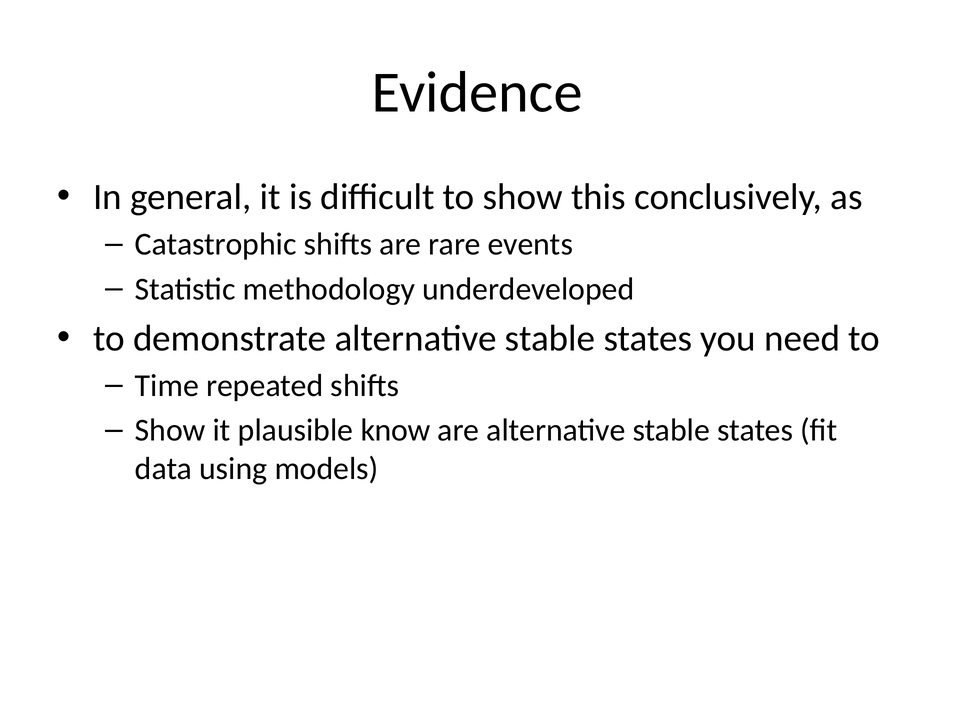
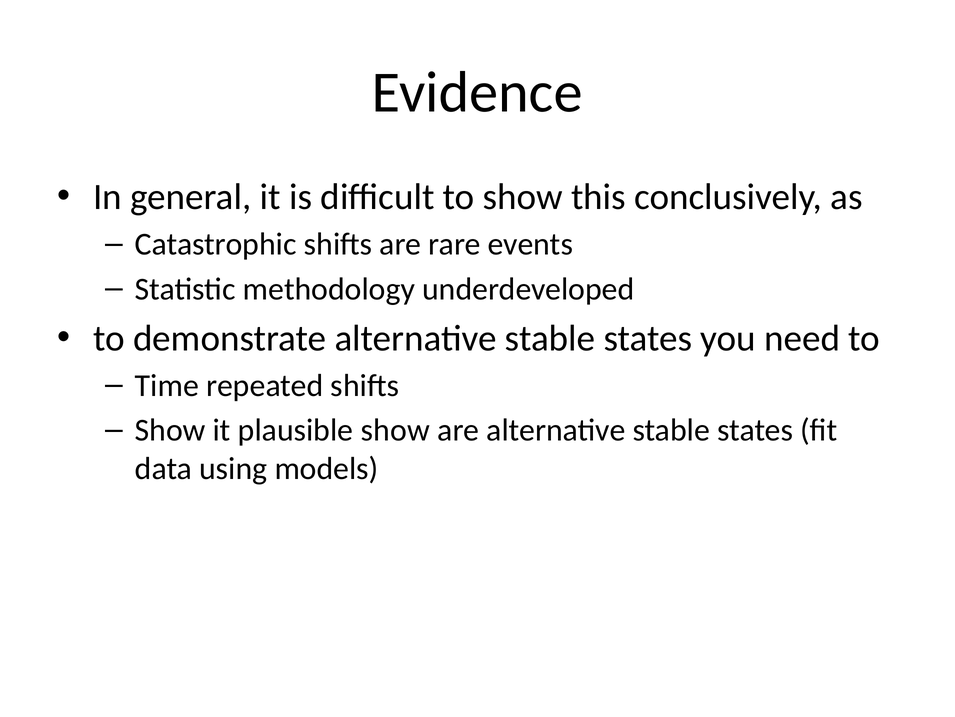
plausible know: know -> show
